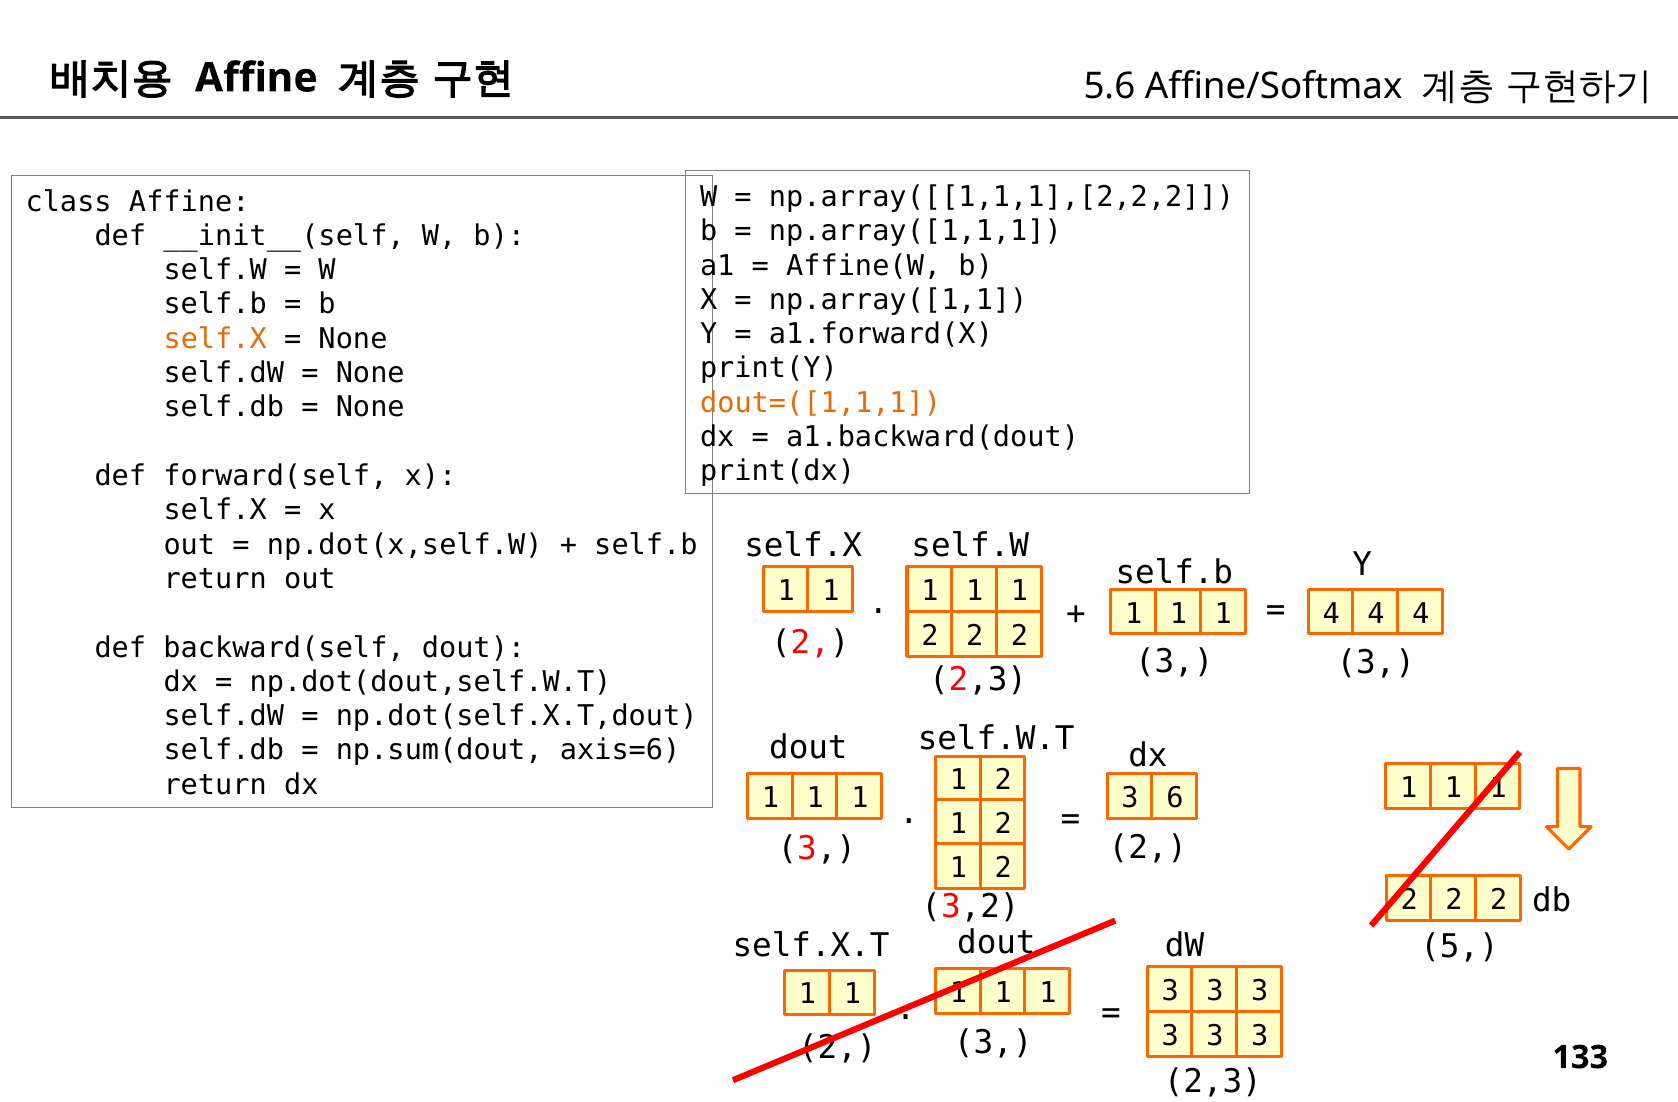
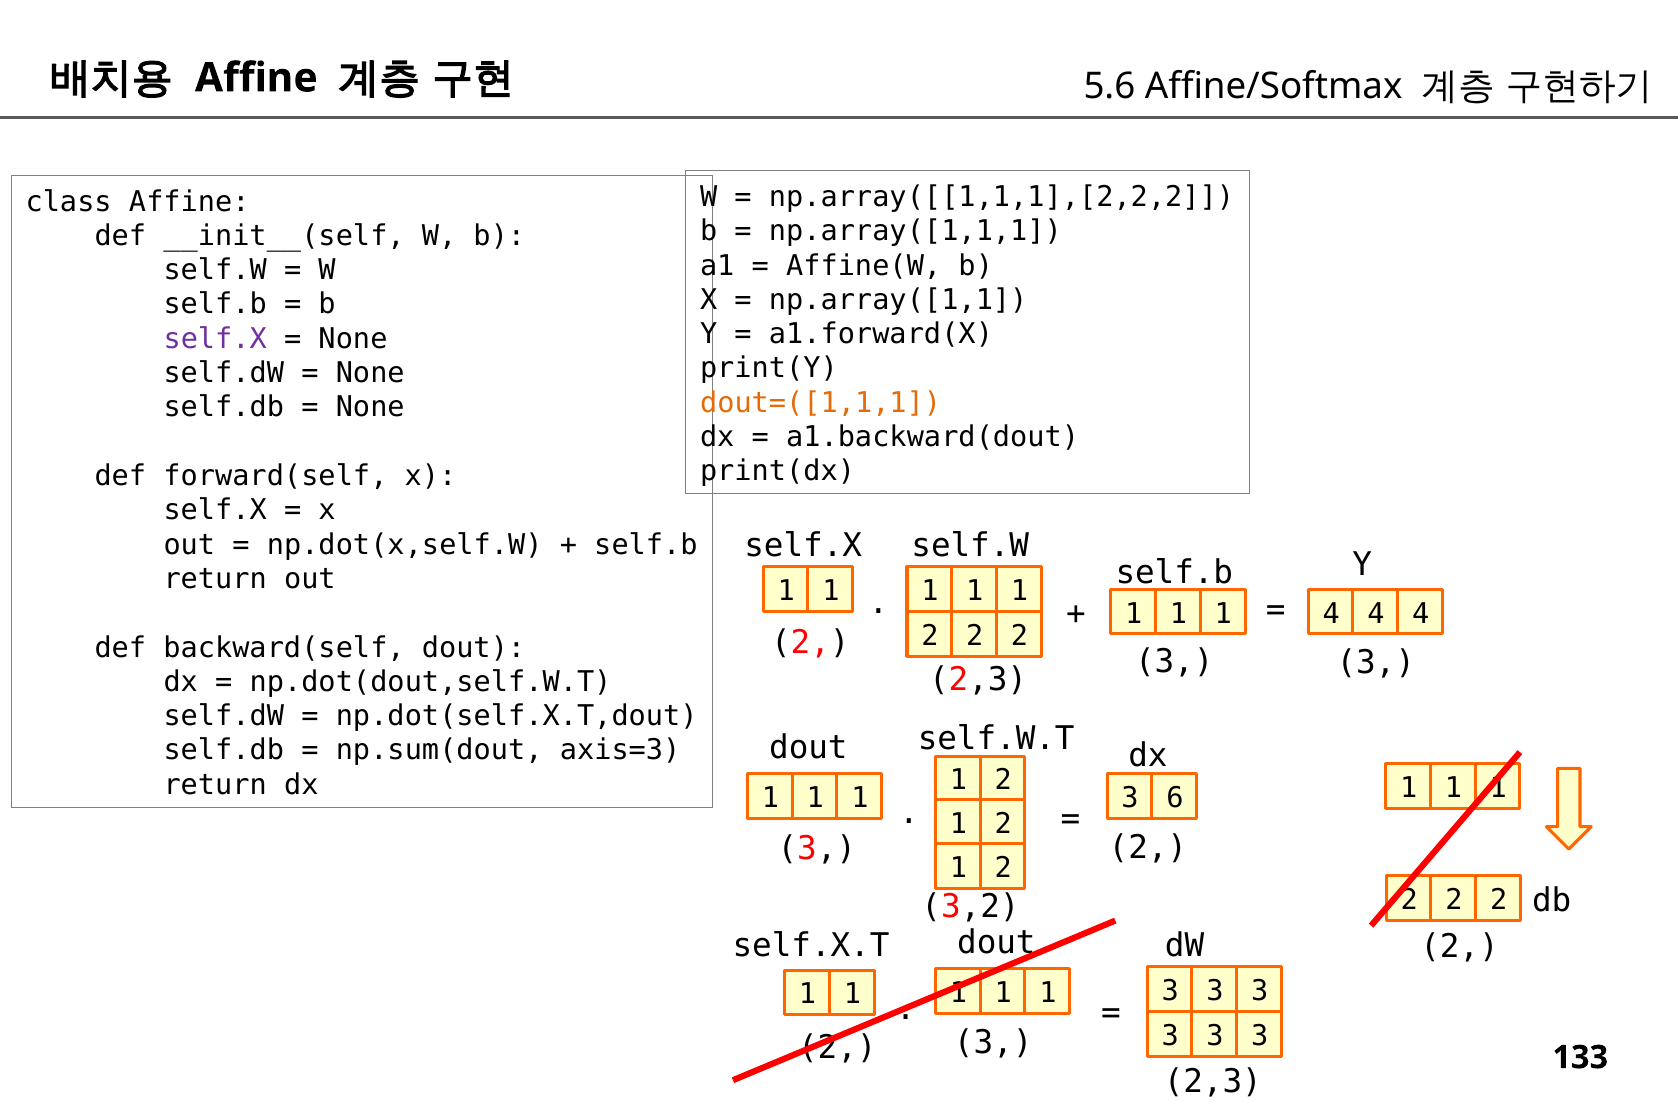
self.X at (215, 339) colour: orange -> purple
axis=6: axis=6 -> axis=3
5 at (1459, 946): 5 -> 2
